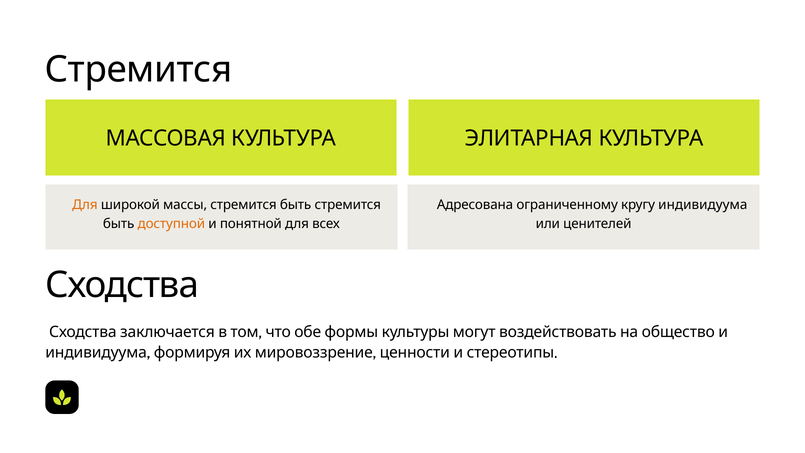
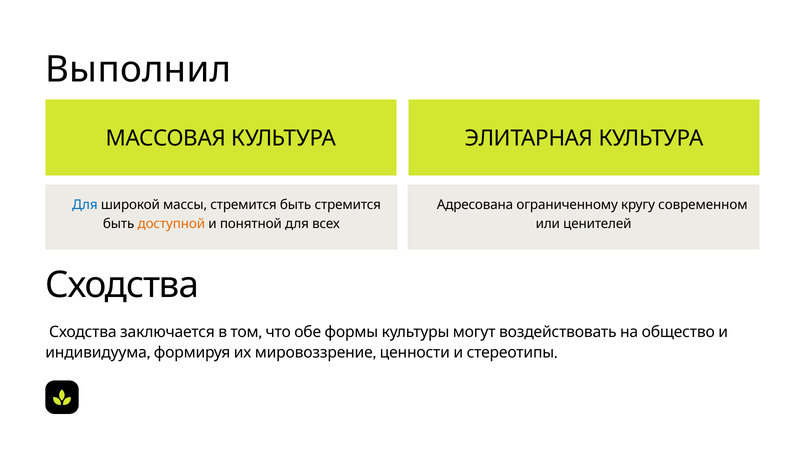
Стремится at (139, 69): Стремится -> Выполнил
Для at (85, 205) colour: orange -> blue
кругу индивидуума: индивидуума -> современном
